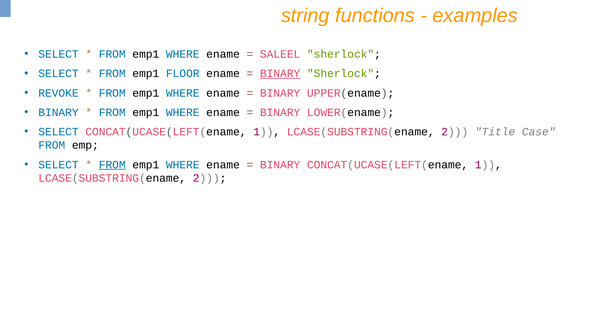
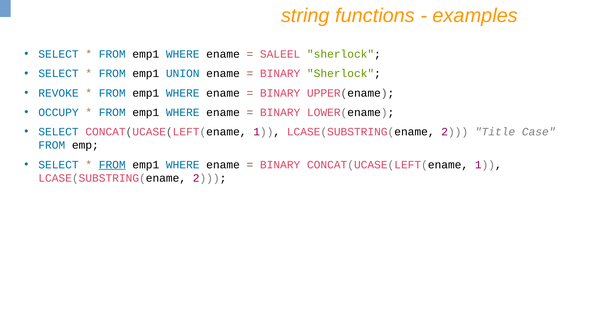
FLOOR: FLOOR -> UNION
BINARY at (280, 74) underline: present -> none
BINARY at (58, 112): BINARY -> OCCUPY
